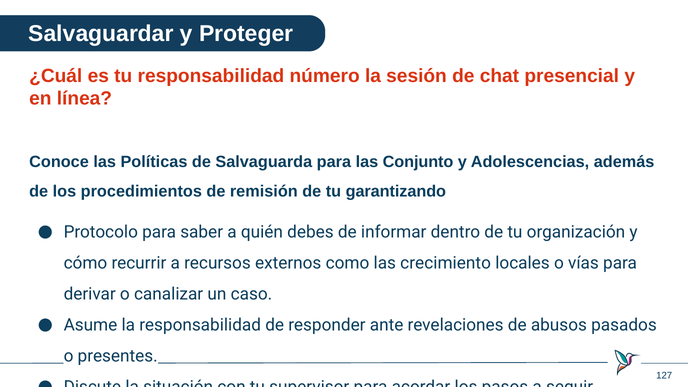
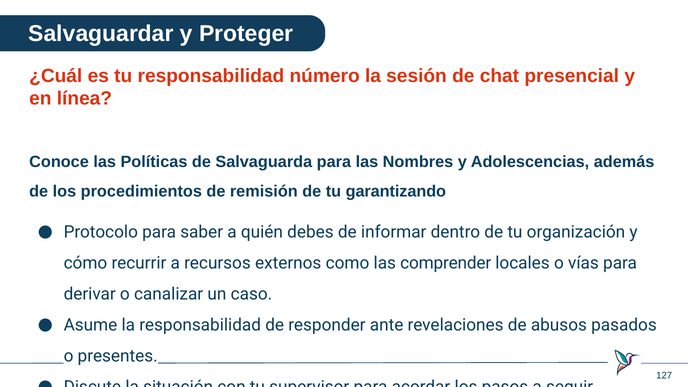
Conjunto: Conjunto -> Nombres
crecimiento: crecimiento -> comprender
